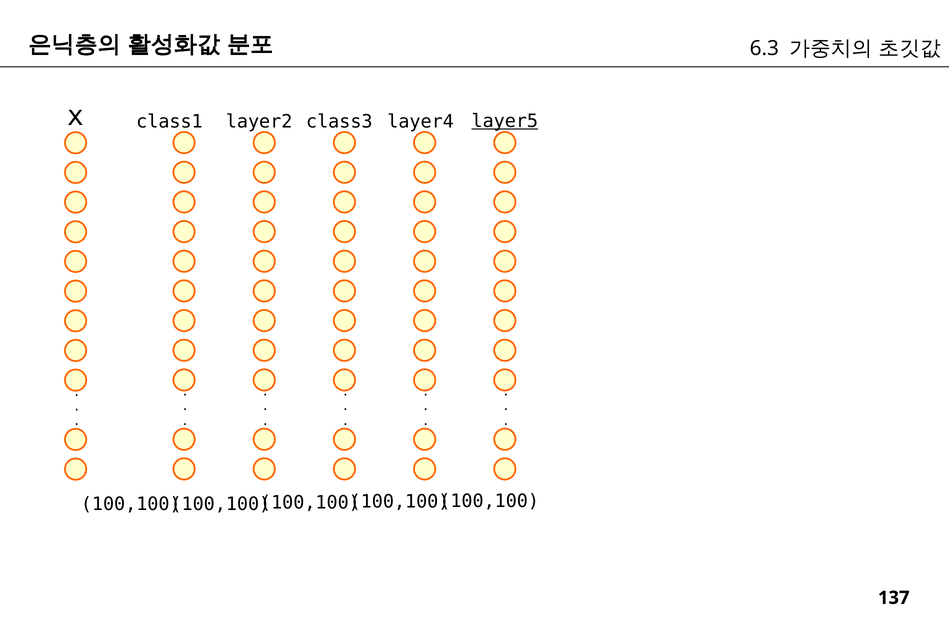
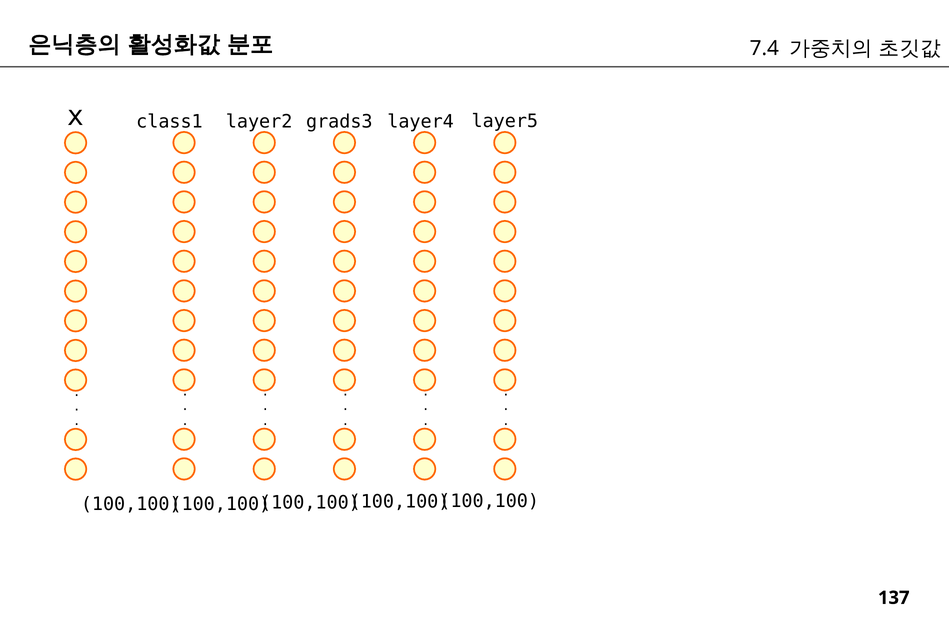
6.3: 6.3 -> 7.4
class3: class3 -> grads3
layer5 underline: present -> none
